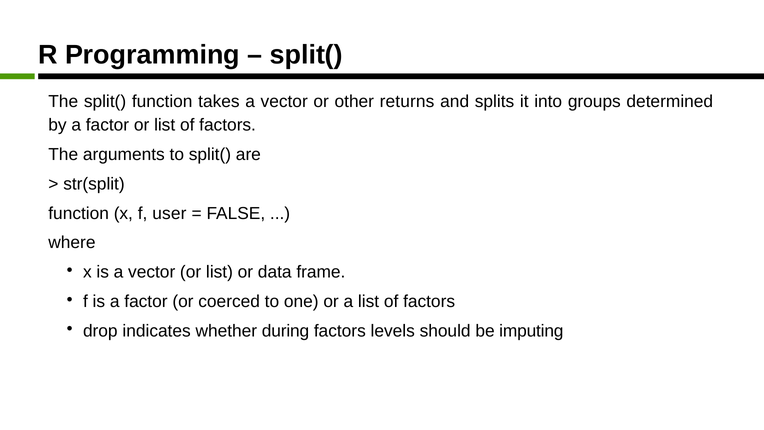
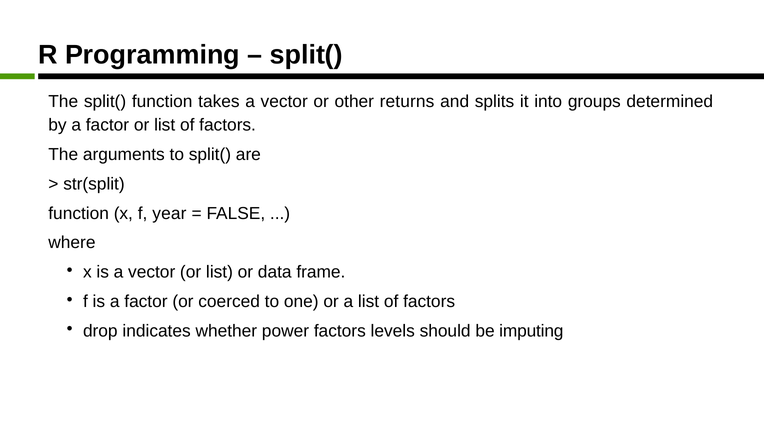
user: user -> year
during: during -> power
